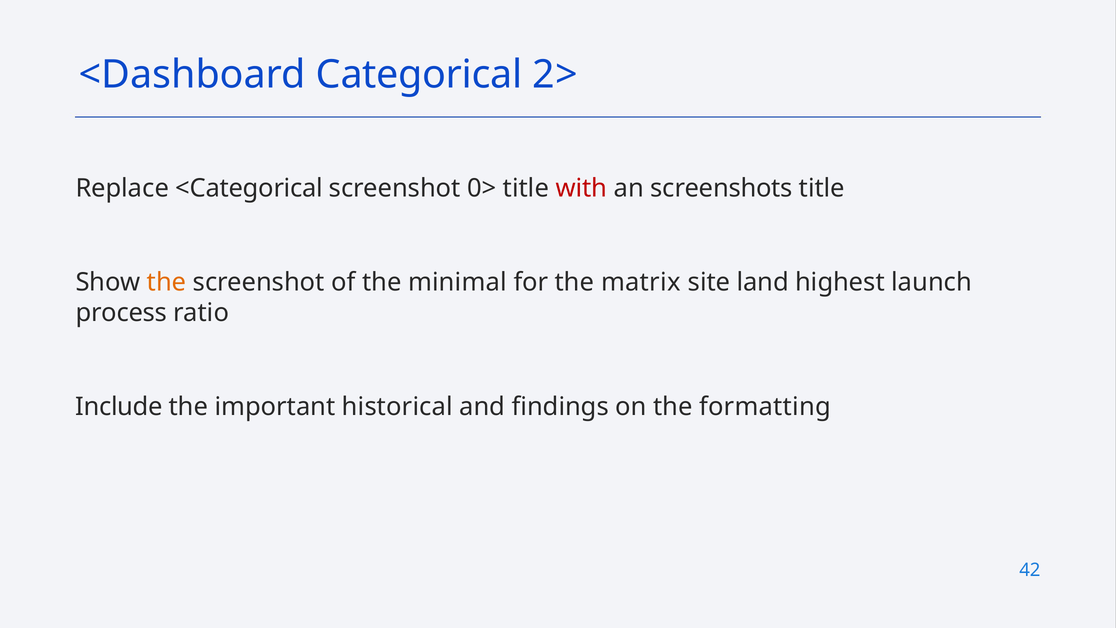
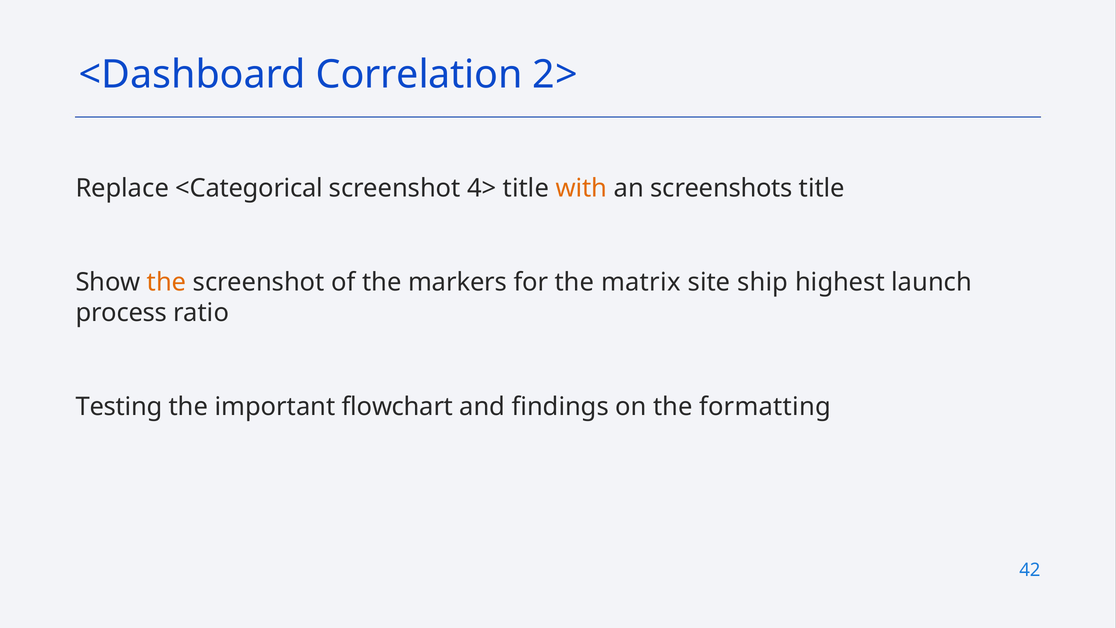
Categorical: Categorical -> Correlation
0>: 0> -> 4>
with colour: red -> orange
minimal: minimal -> markers
land: land -> ship
Include: Include -> Testing
historical: historical -> flowchart
